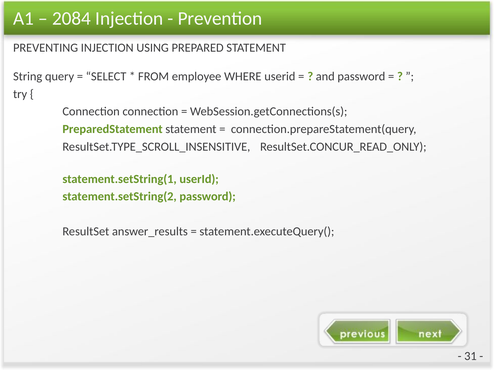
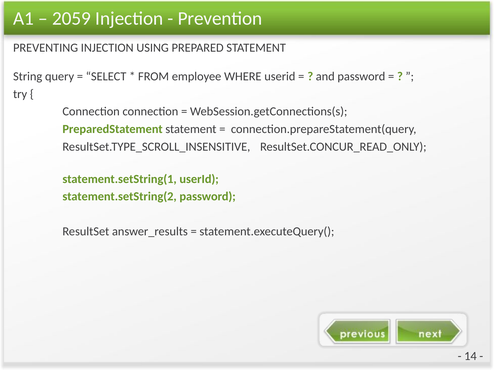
2084: 2084 -> 2059
31: 31 -> 14
